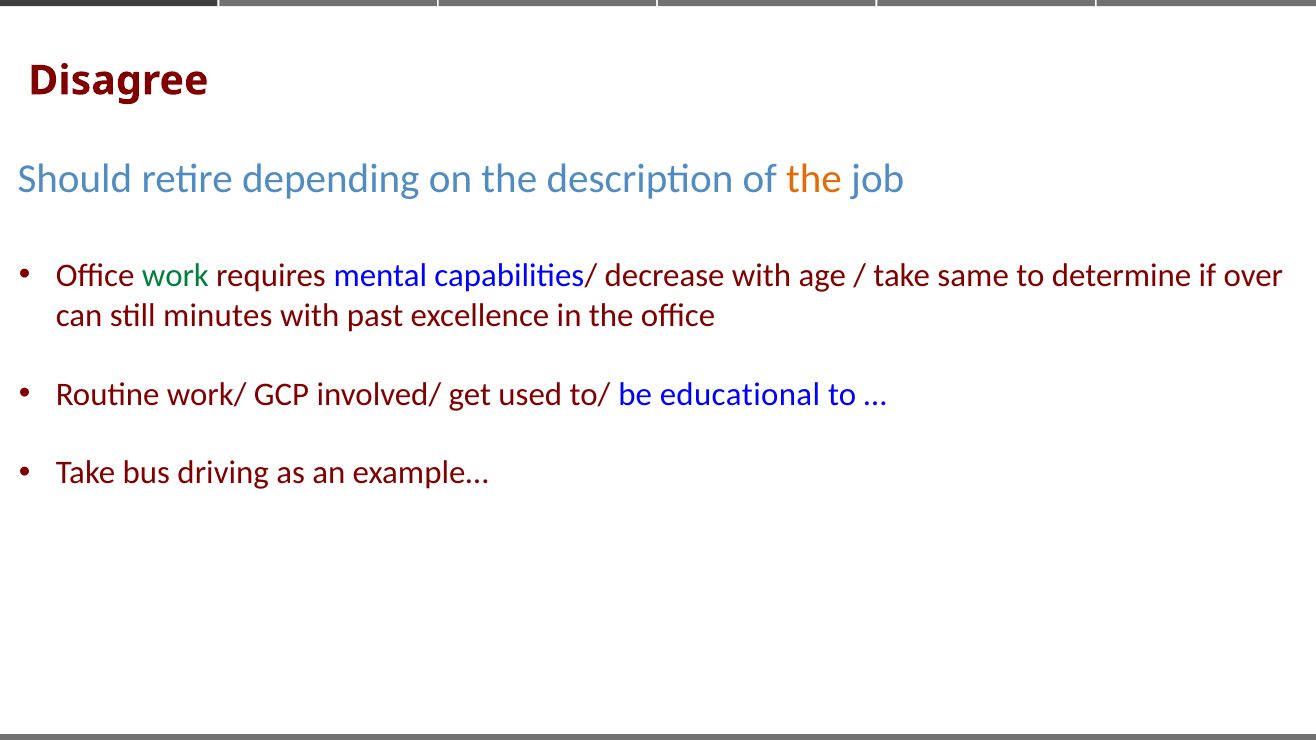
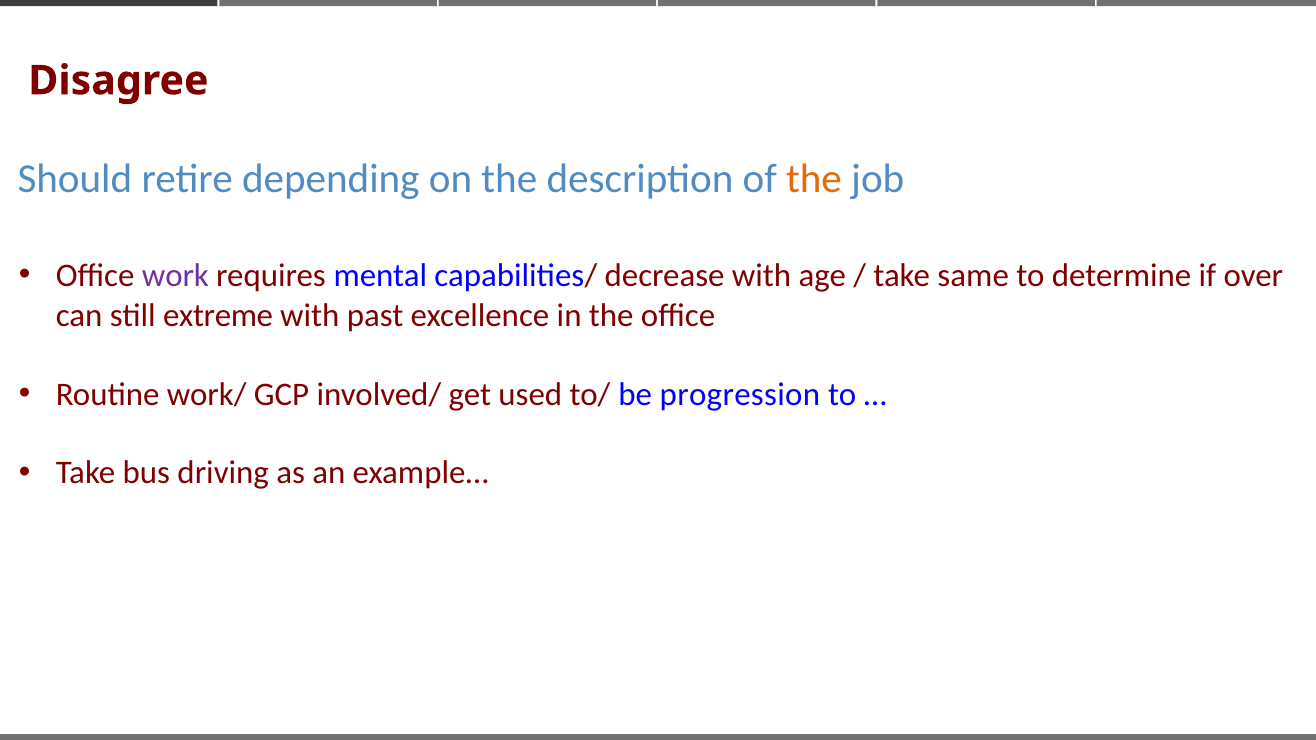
work colour: green -> purple
minutes: minutes -> extreme
educational: educational -> progression
